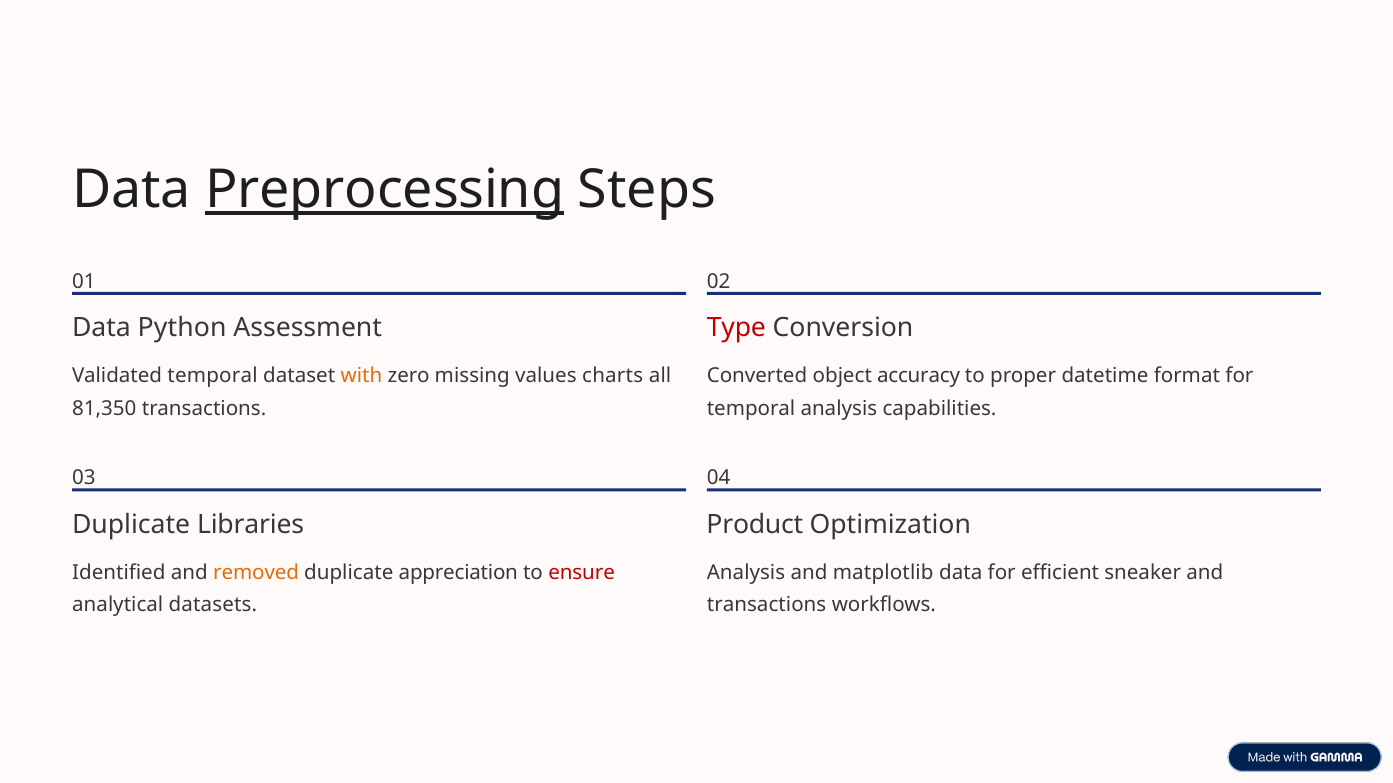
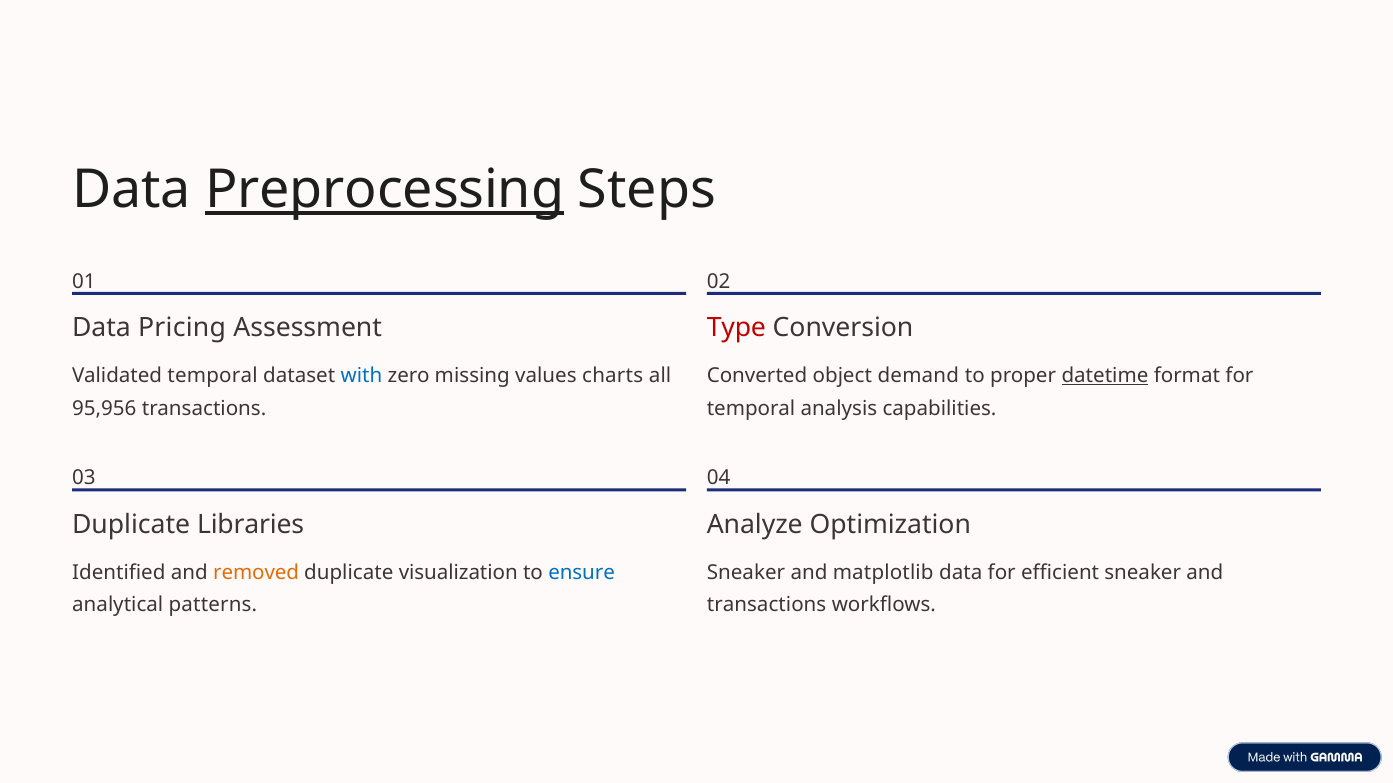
Python: Python -> Pricing
with colour: orange -> blue
accuracy: accuracy -> demand
datetime underline: none -> present
81,350: 81,350 -> 95,956
Product: Product -> Analyze
appreciation: appreciation -> visualization
ensure colour: red -> blue
Analysis at (746, 573): Analysis -> Sneaker
datasets: datasets -> patterns
